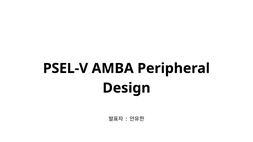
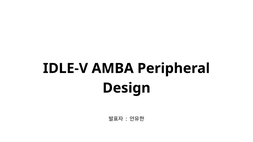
PSEL-V: PSEL-V -> IDLE-V
